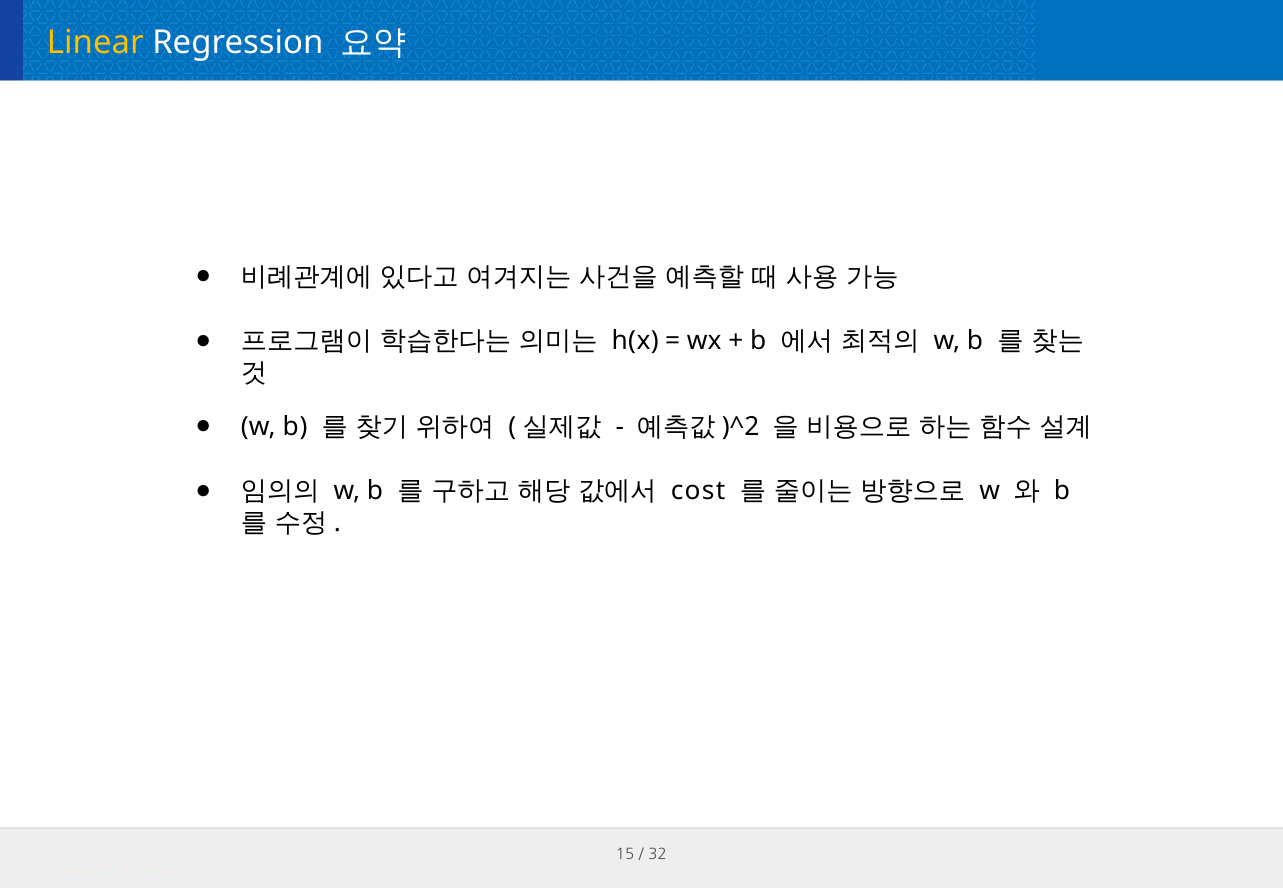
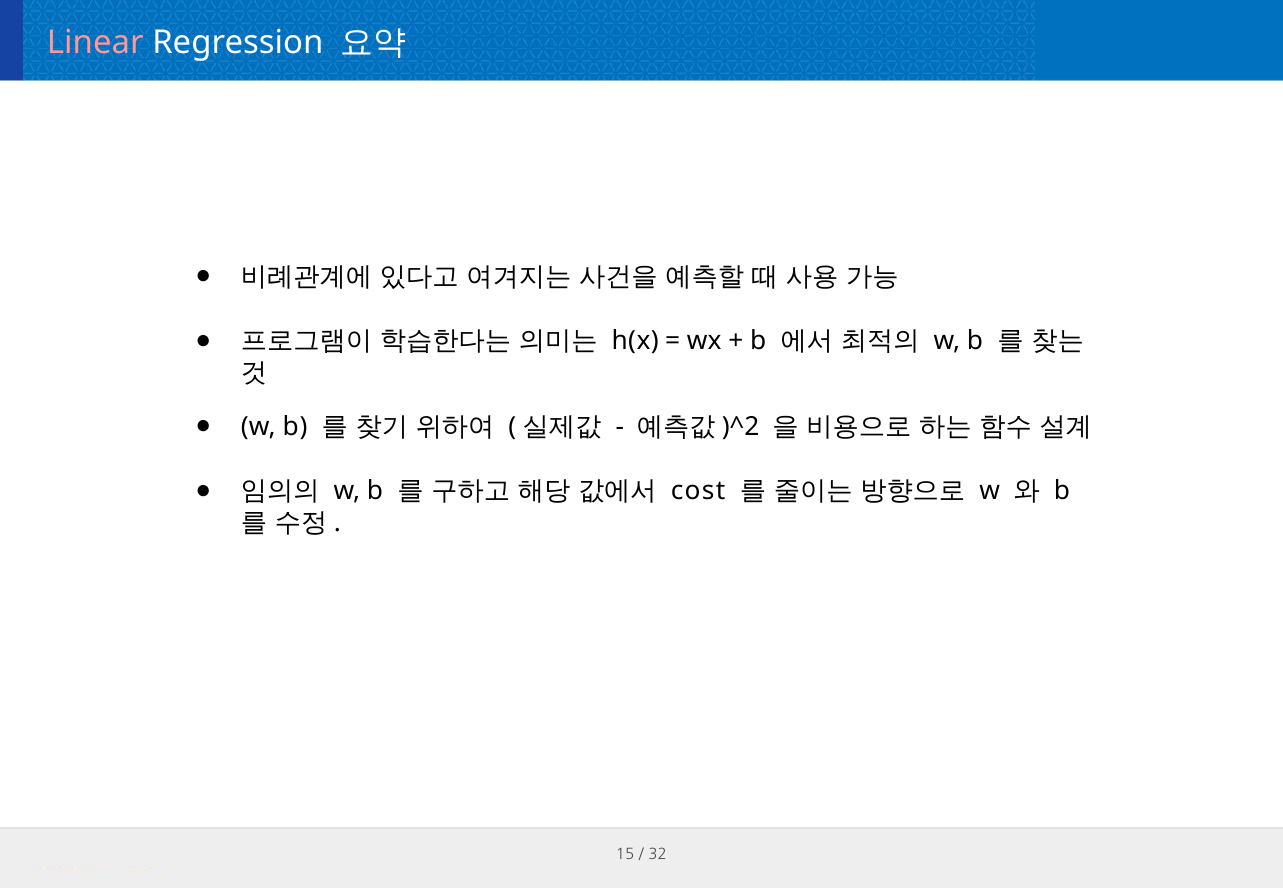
Linear colour: yellow -> pink
